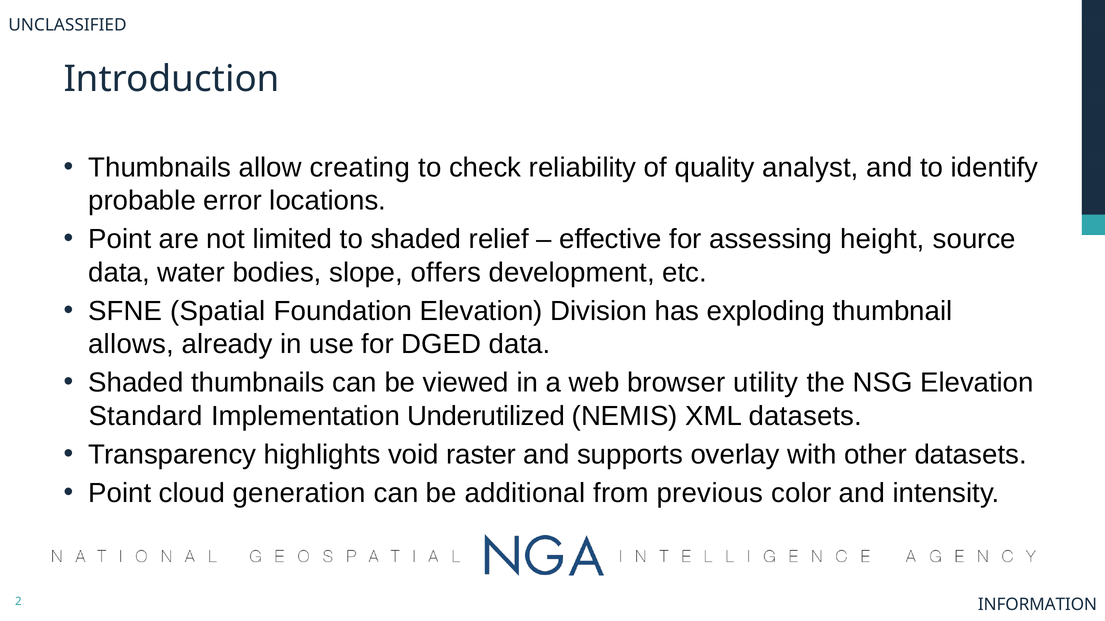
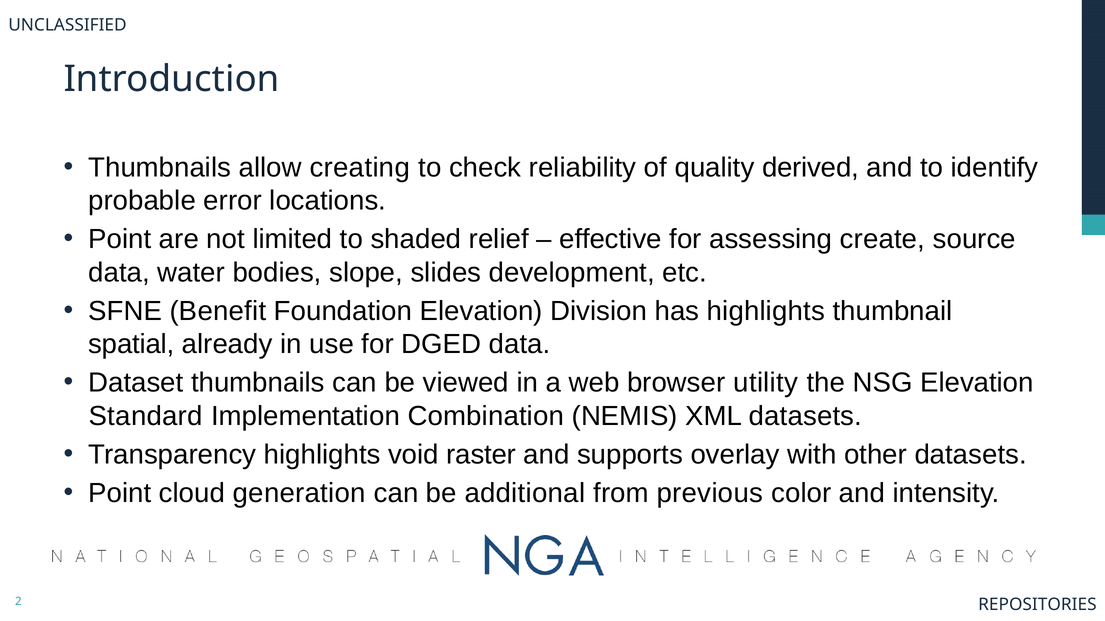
analyst: analyst -> derived
height: height -> create
offers: offers -> slides
Spatial: Spatial -> Benefit
has exploding: exploding -> highlights
allows: allows -> spatial
Shaded at (136, 383): Shaded -> Dataset
Underutilized: Underutilized -> Combination
INFORMATION: INFORMATION -> REPOSITORIES
